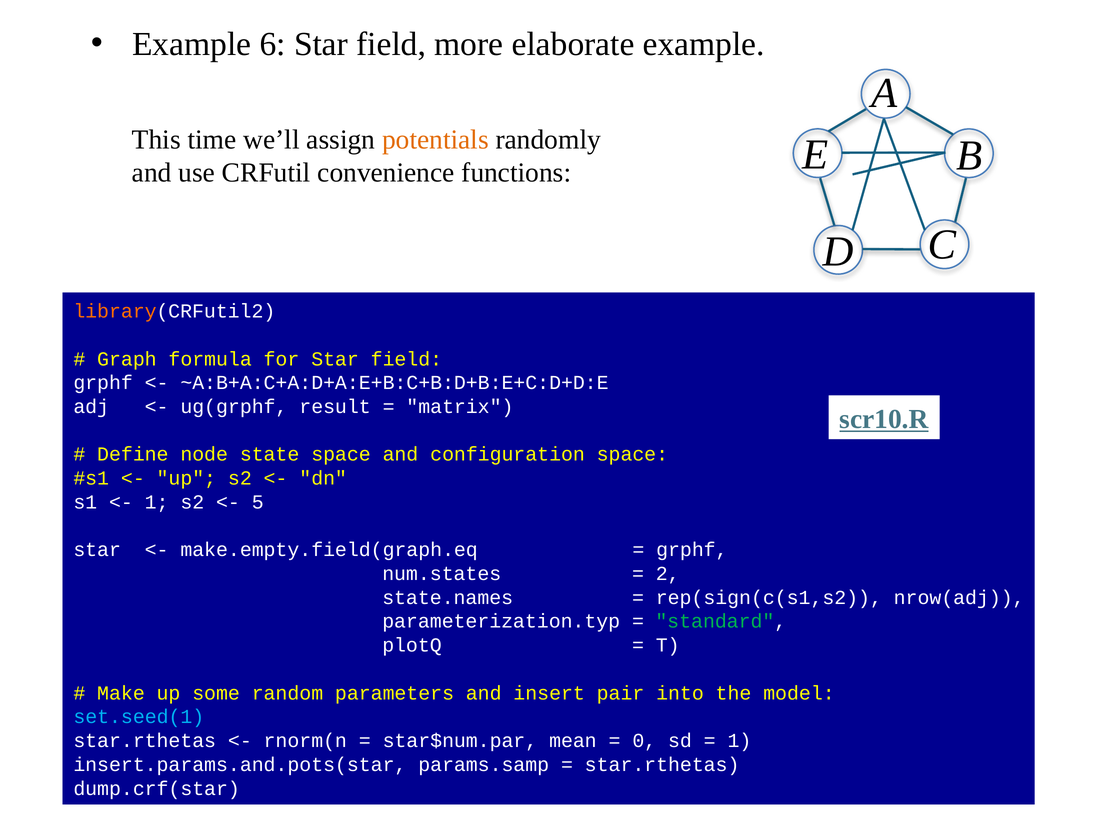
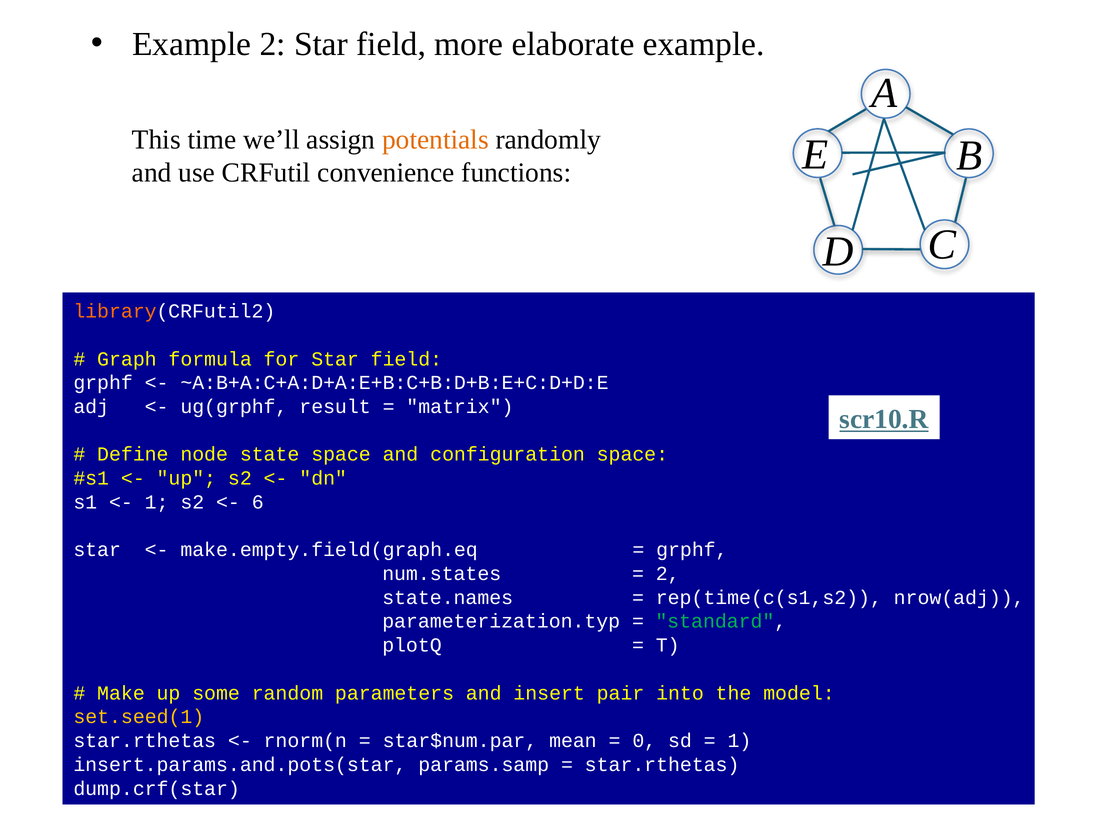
Example 6: 6 -> 2
5: 5 -> 6
rep(sign(c(s1,s2: rep(sign(c(s1,s2 -> rep(time(c(s1,s2
set.seed(1 colour: light blue -> yellow
